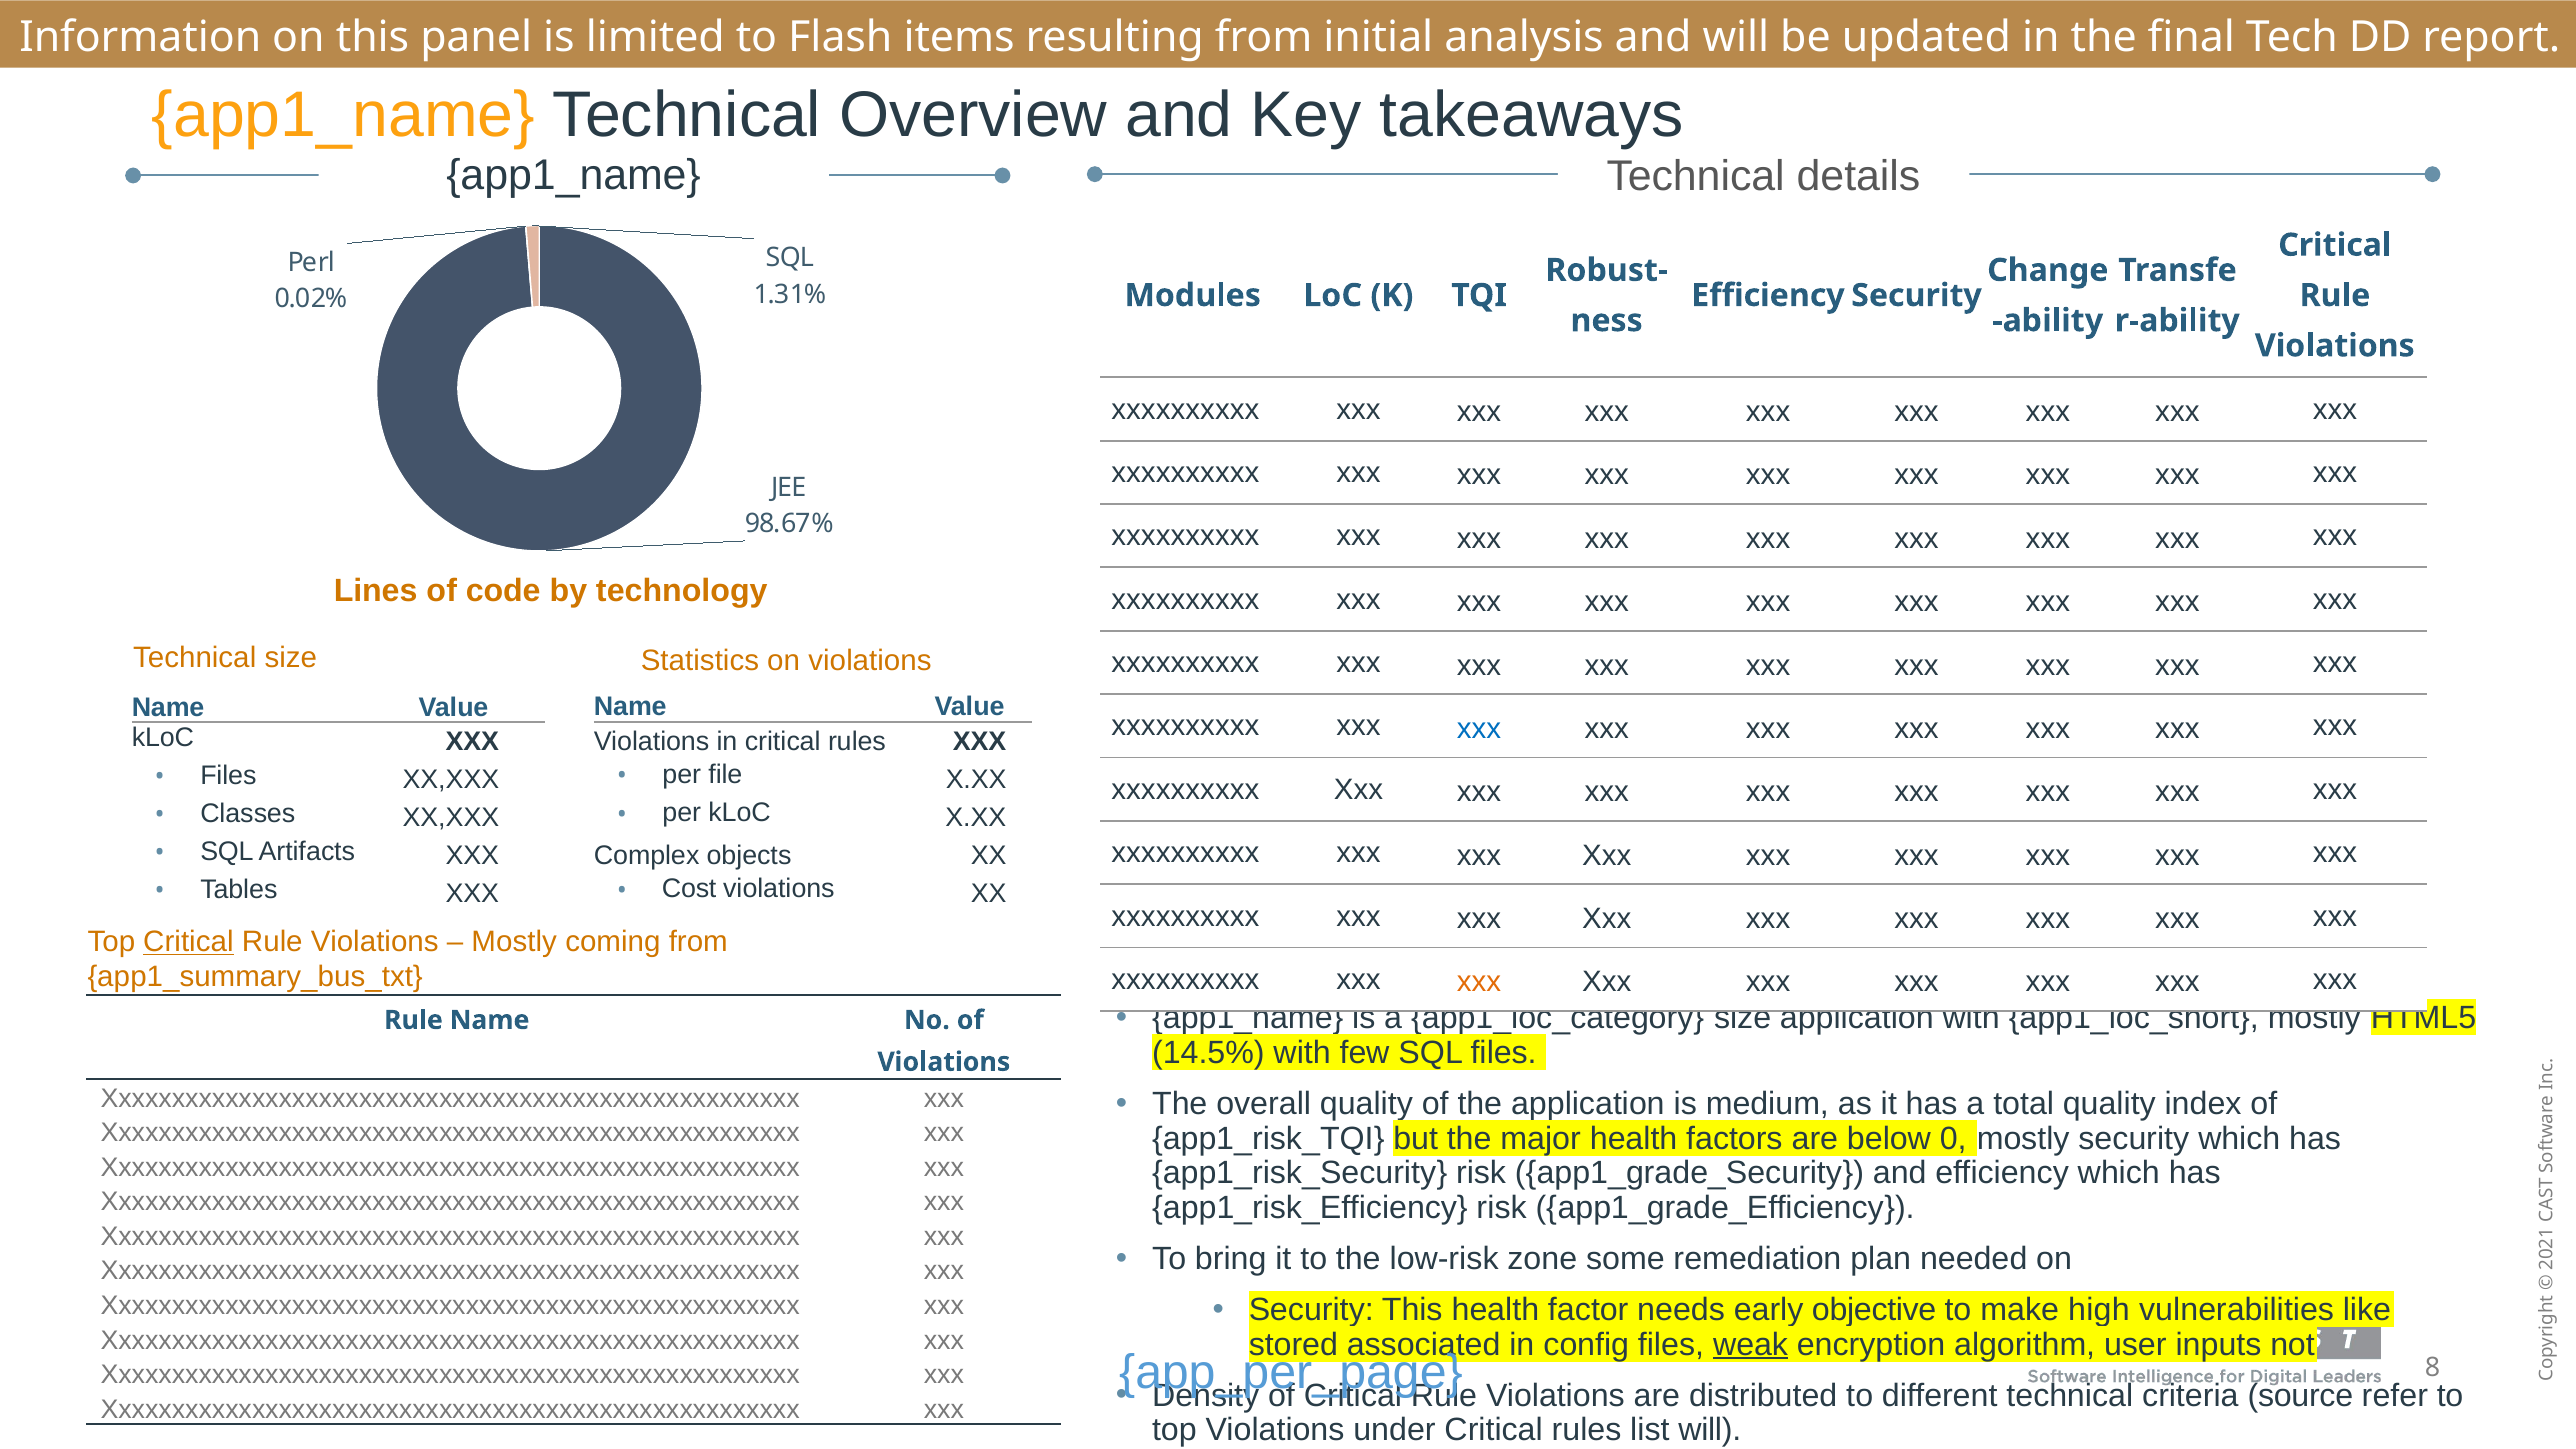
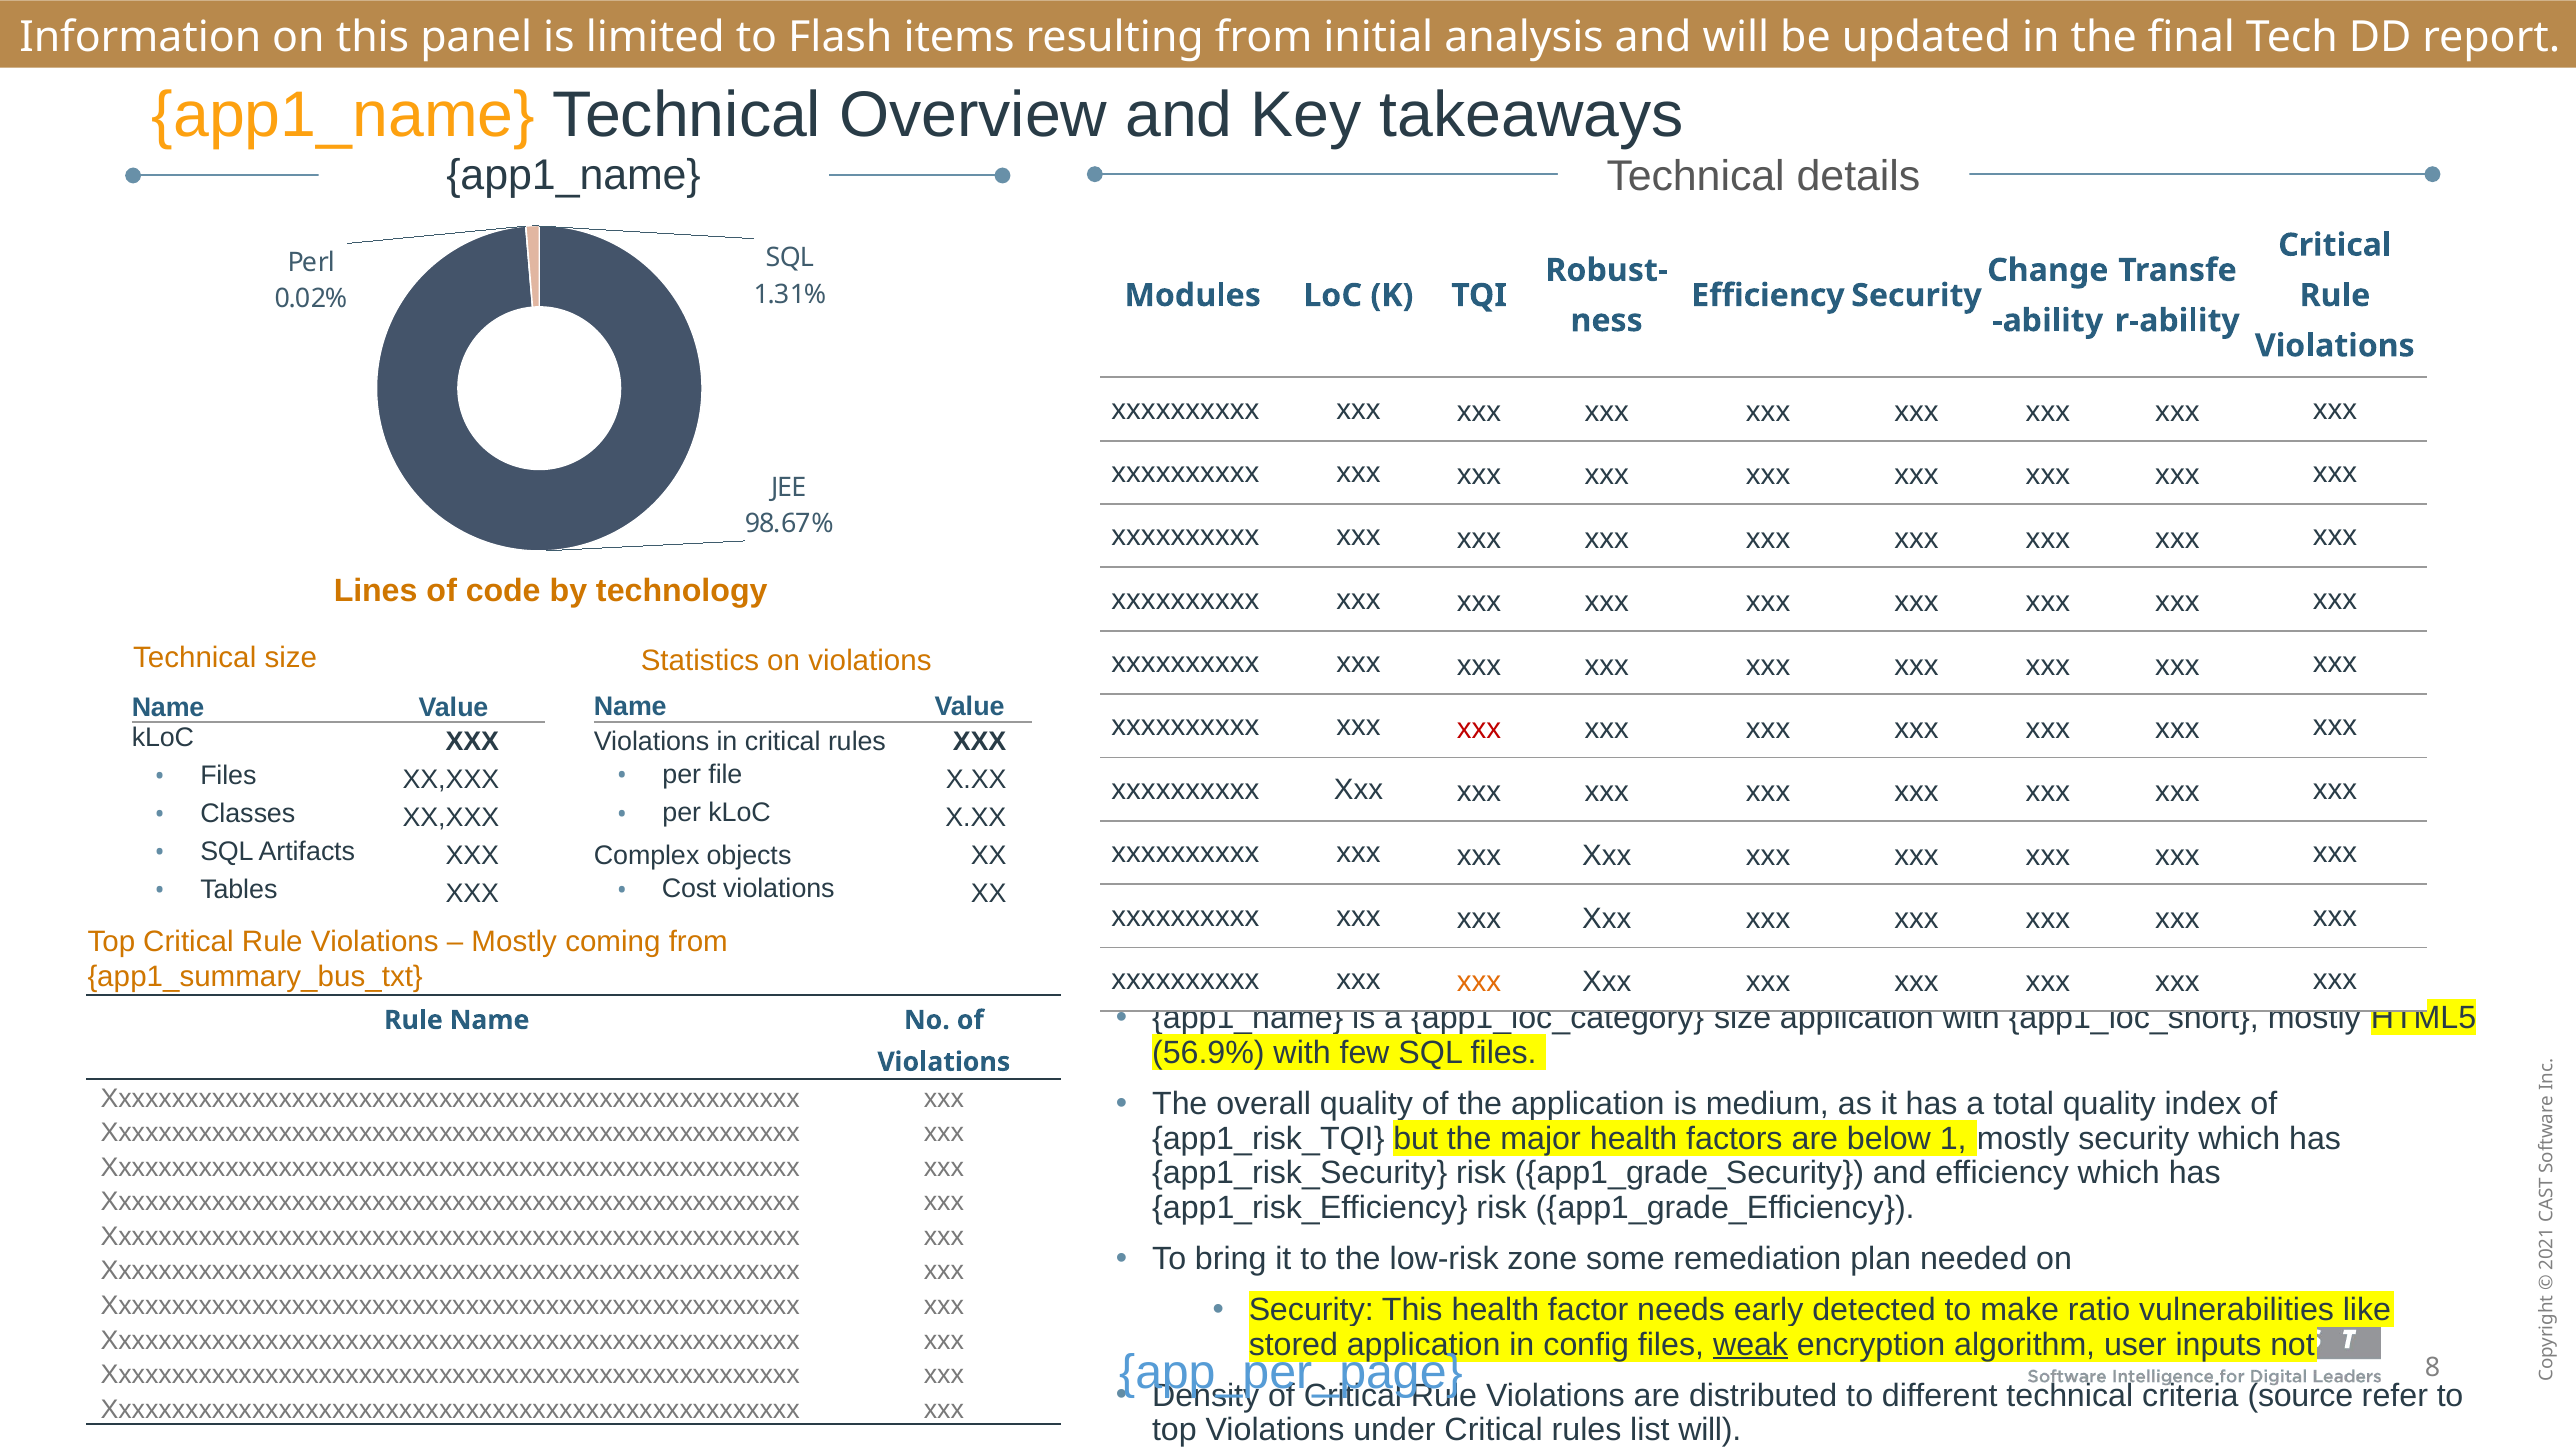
xxx at (1479, 729) colour: blue -> red
Critical at (188, 942) underline: present -> none
14.5%: 14.5% -> 56.9%
below 0: 0 -> 1
objective: objective -> detected
high: high -> ratio
associated at (1424, 1345): associated -> application
